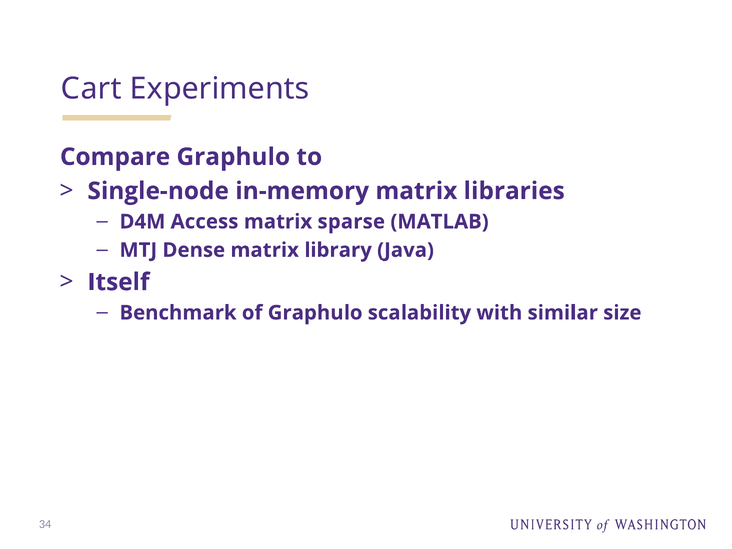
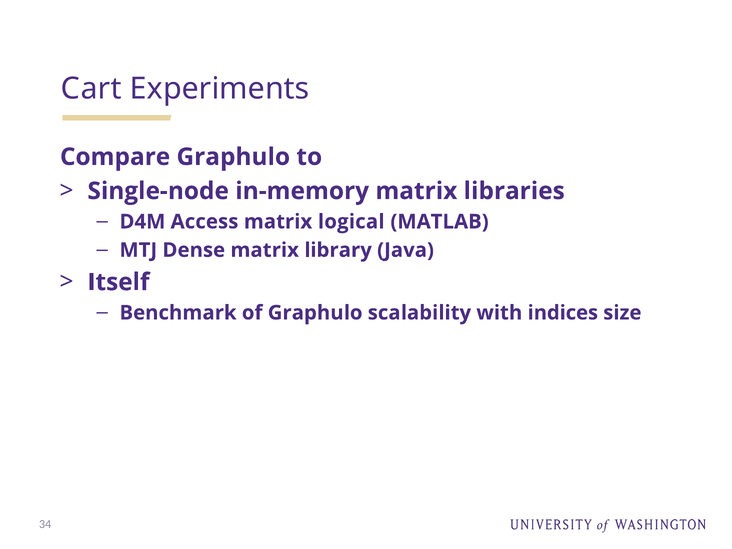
sparse: sparse -> logical
similar: similar -> indices
